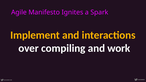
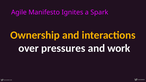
Implement: Implement -> Ownership
compiling: compiling -> pressures
